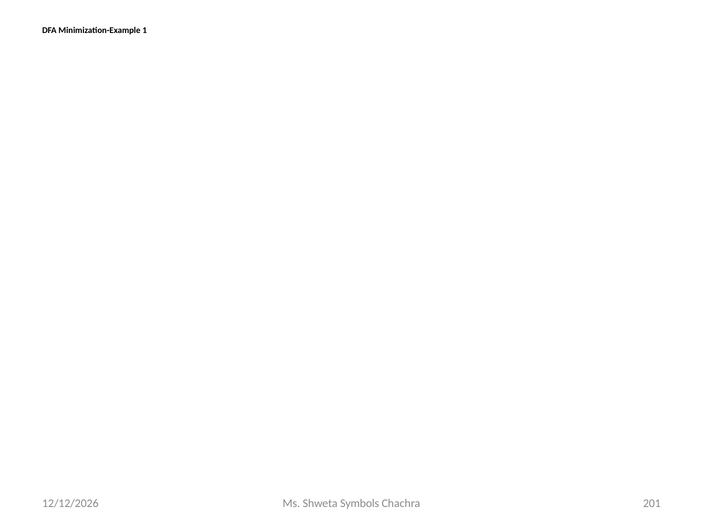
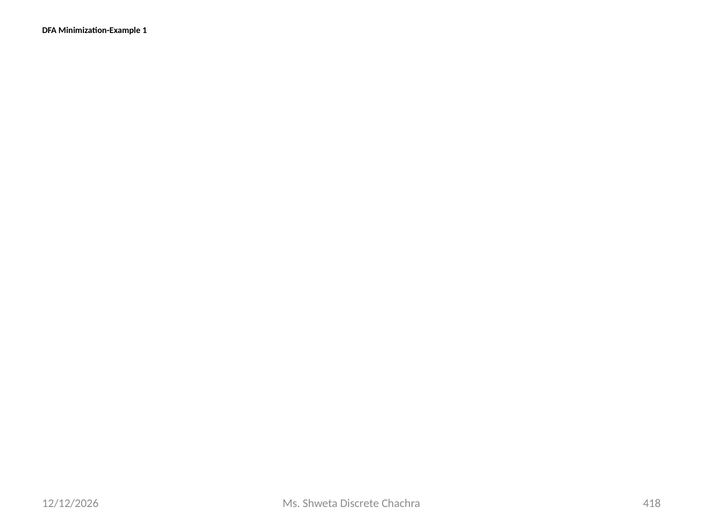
Symbols: Symbols -> Discrete
201: 201 -> 418
